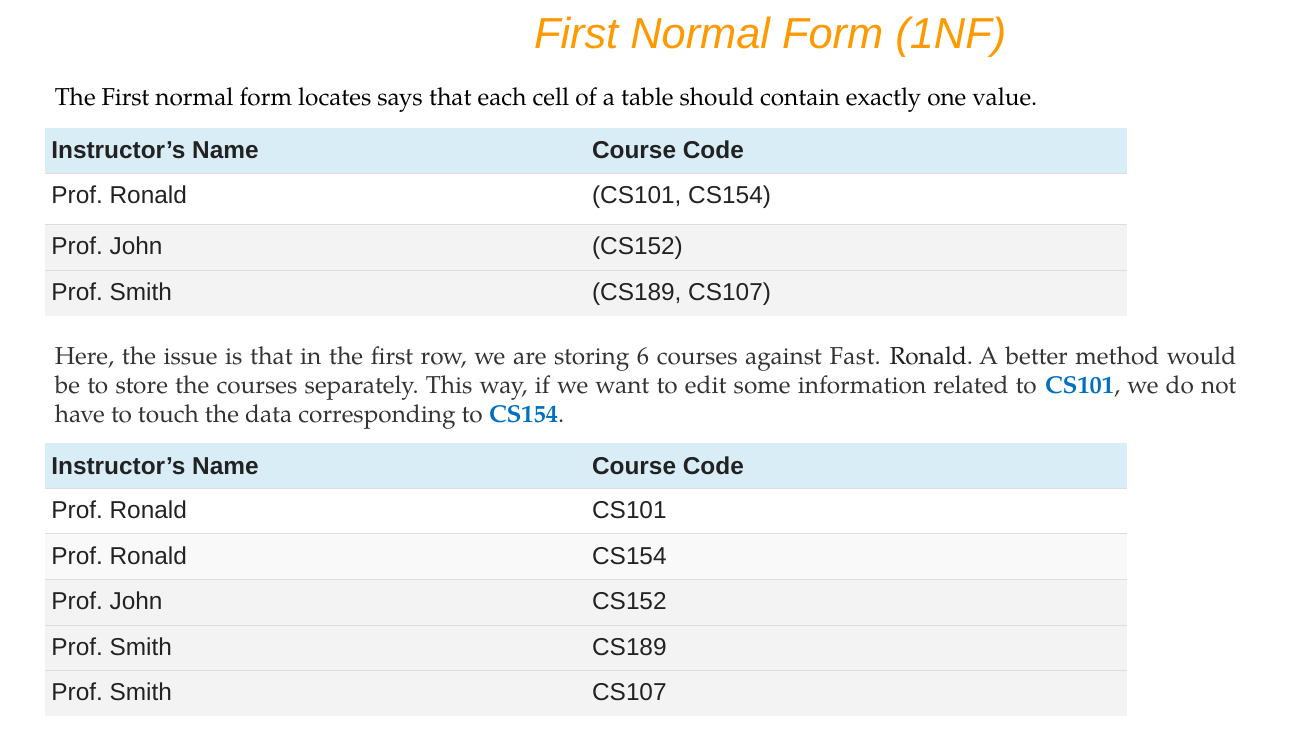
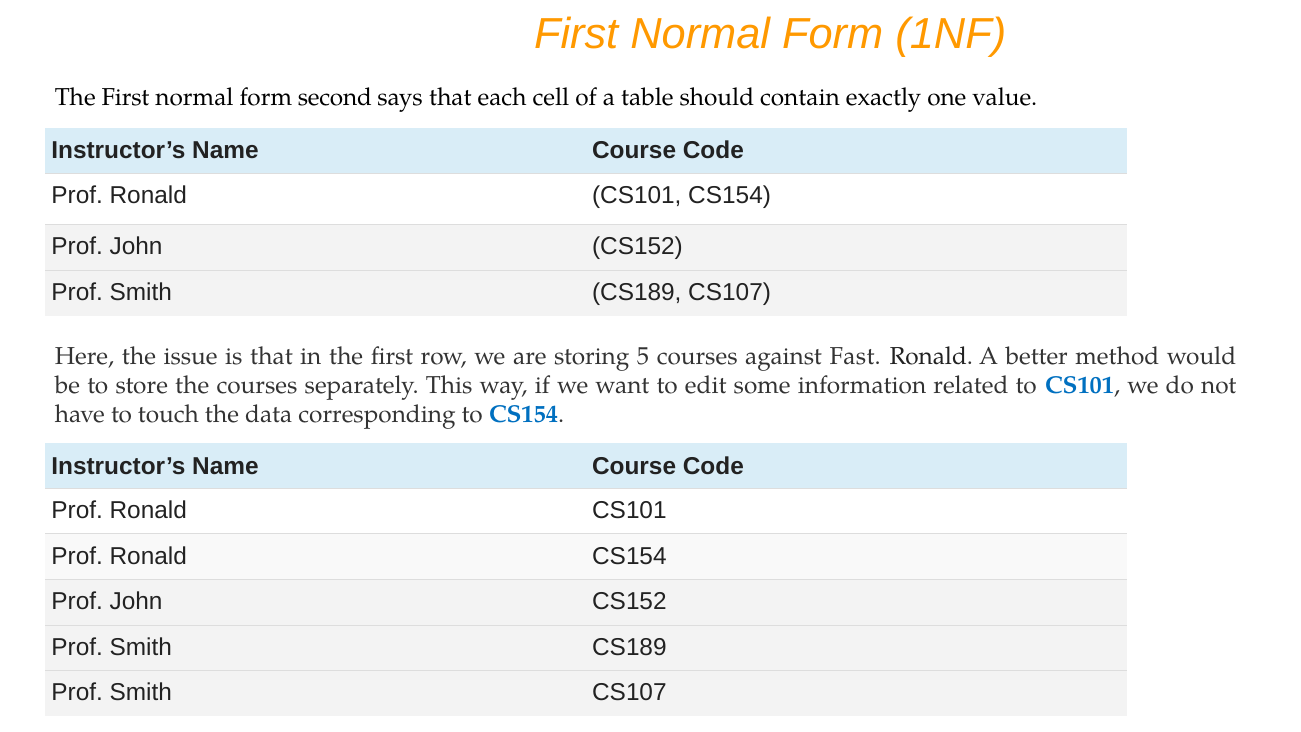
locates: locates -> second
6: 6 -> 5
